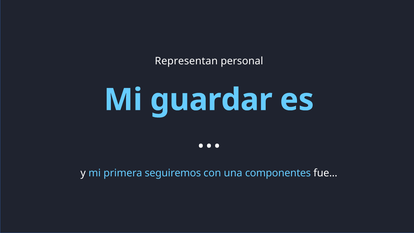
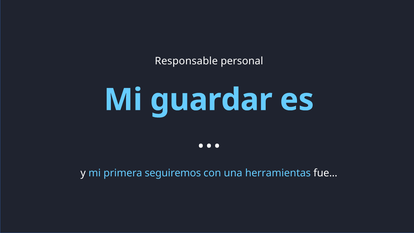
Representan: Representan -> Responsable
componentes: componentes -> herramientas
